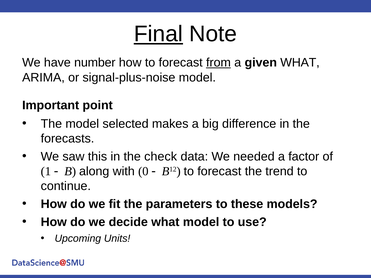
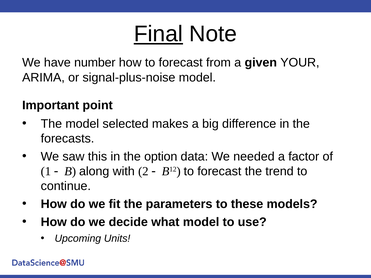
from underline: present -> none
given WHAT: WHAT -> YOUR
check: check -> option
0: 0 -> 2
